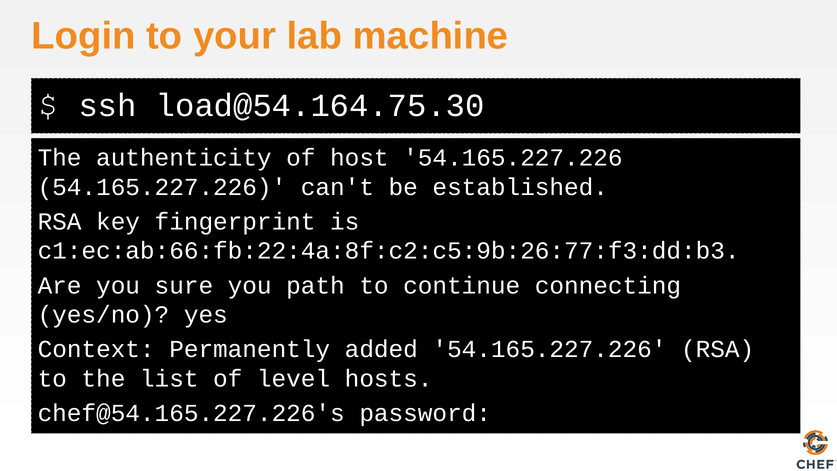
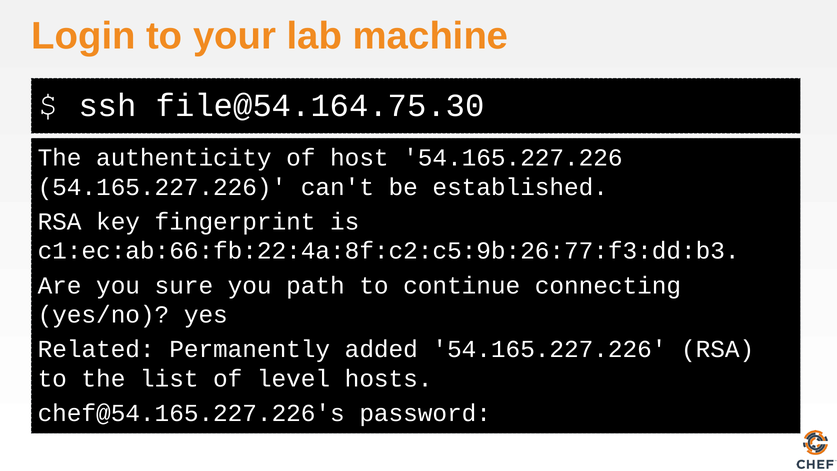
load@54.164.75.30: load@54.164.75.30 -> file@54.164.75.30
Context: Context -> Related
